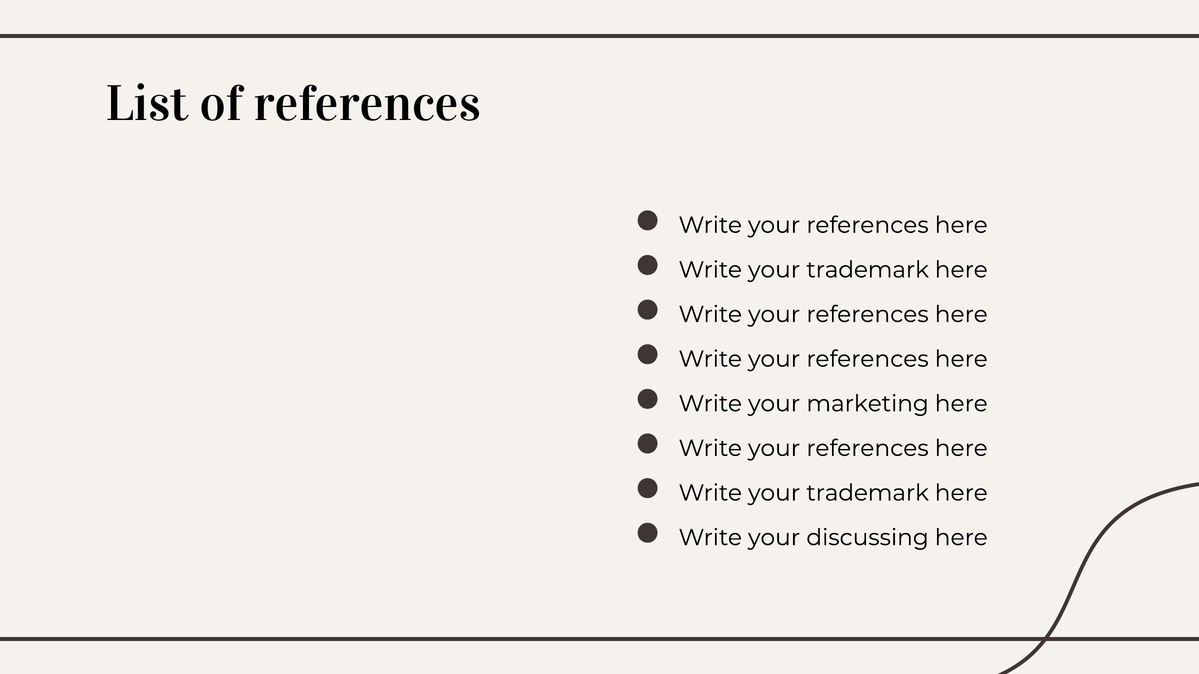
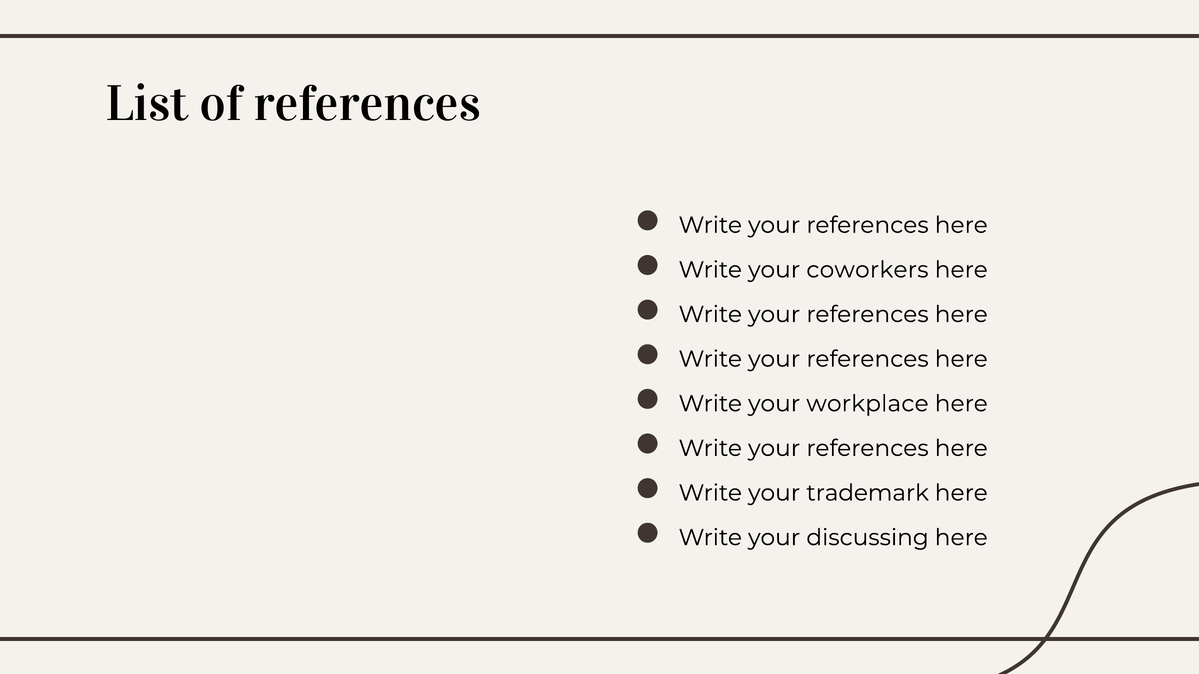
trademark at (868, 270): trademark -> coworkers
marketing: marketing -> workplace
